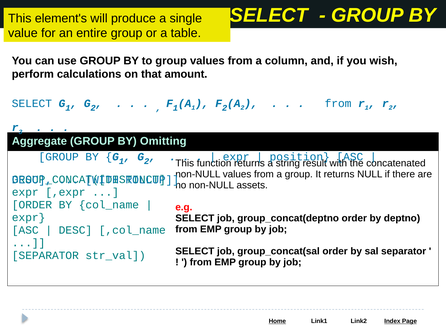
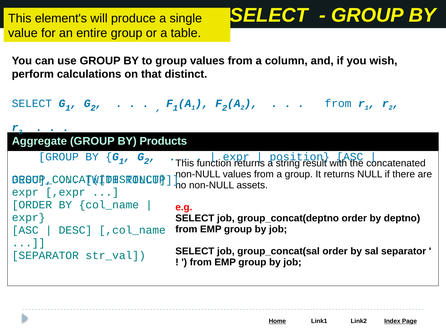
amount: amount -> distinct
Omitting: Omitting -> Products
